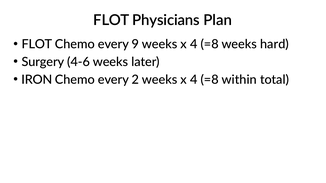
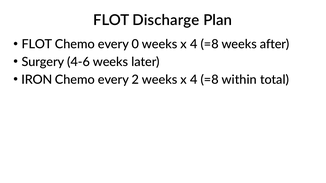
Physicians: Physicians -> Discharge
9: 9 -> 0
hard: hard -> after
